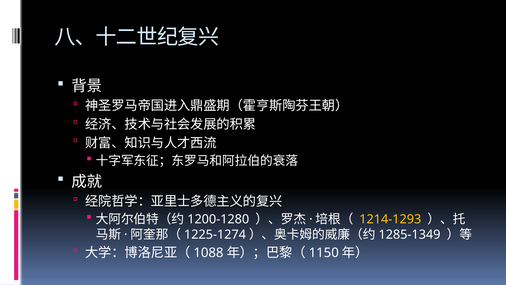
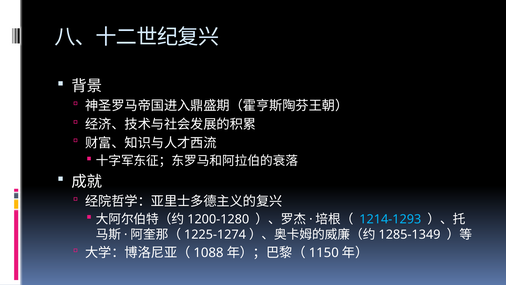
1214-1293 colour: yellow -> light blue
